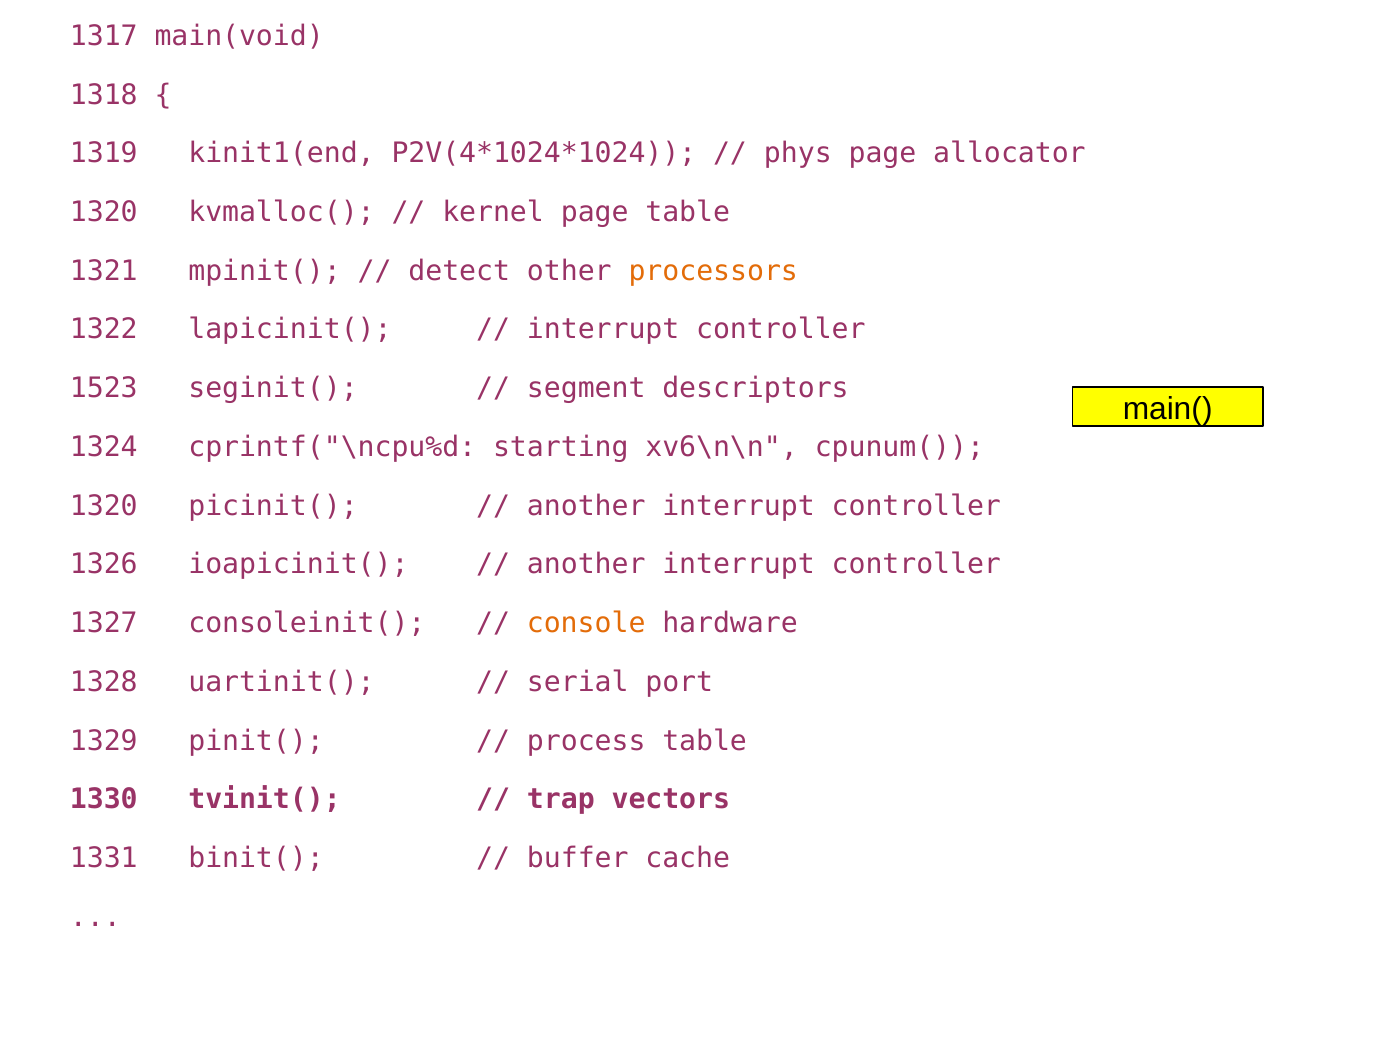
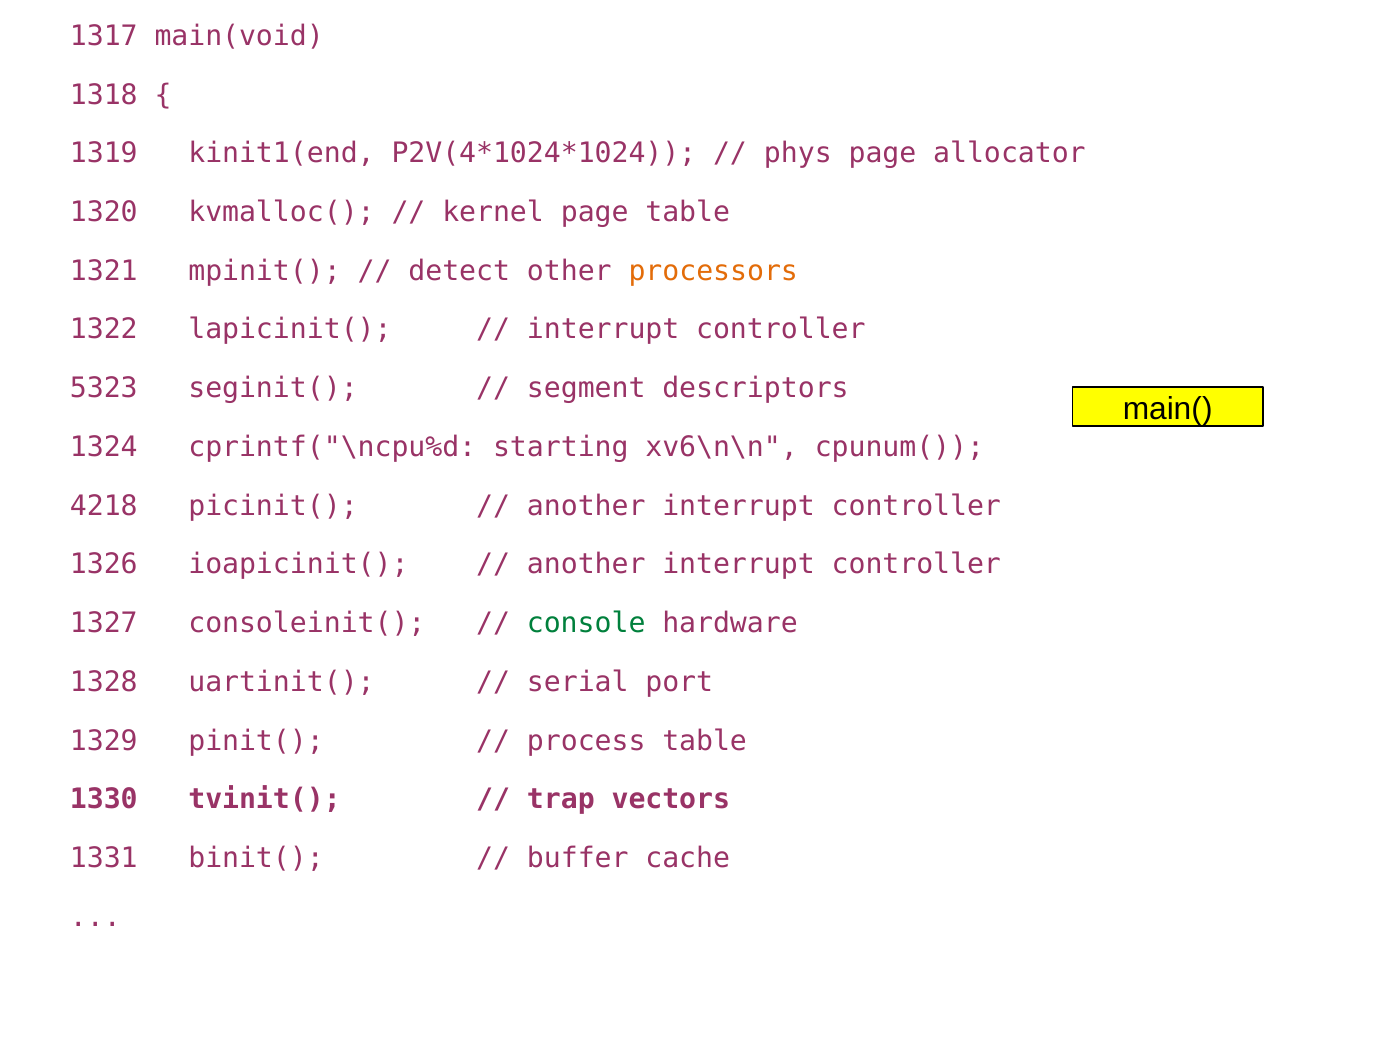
1523: 1523 -> 5323
1320 at (104, 506): 1320 -> 4218
console colour: orange -> green
